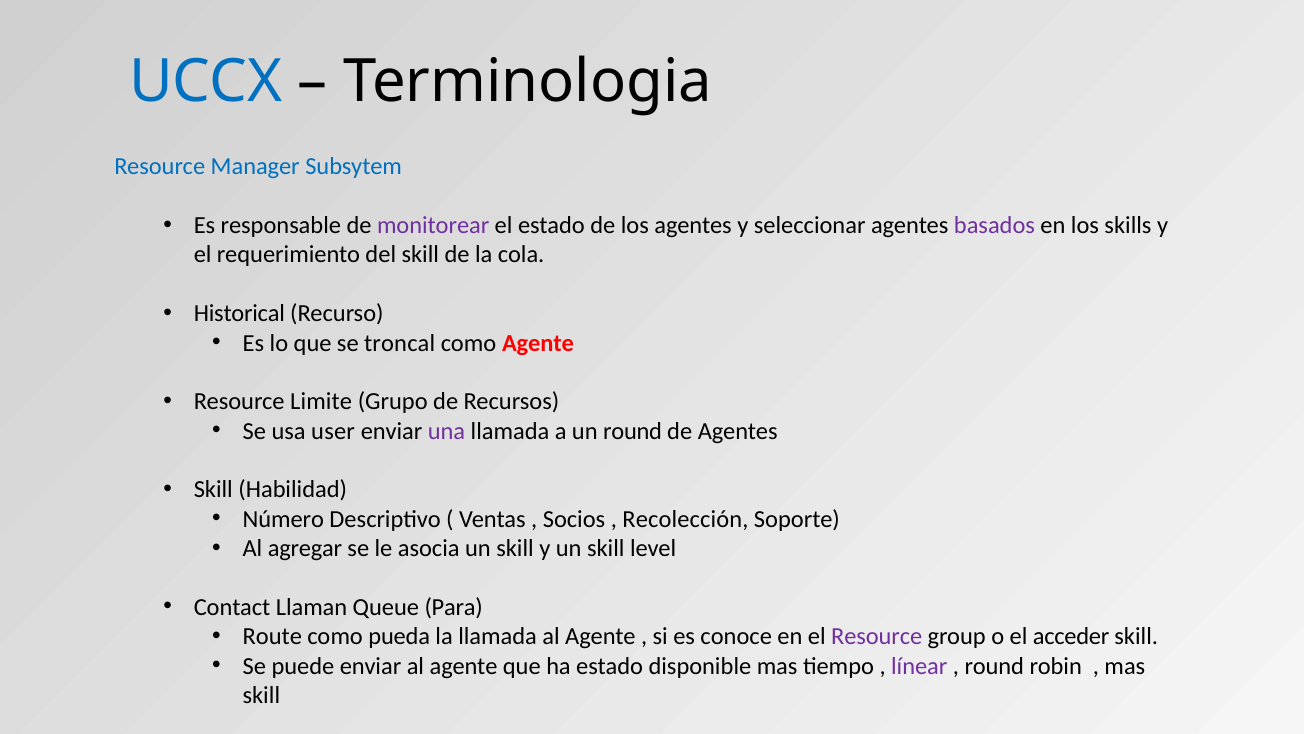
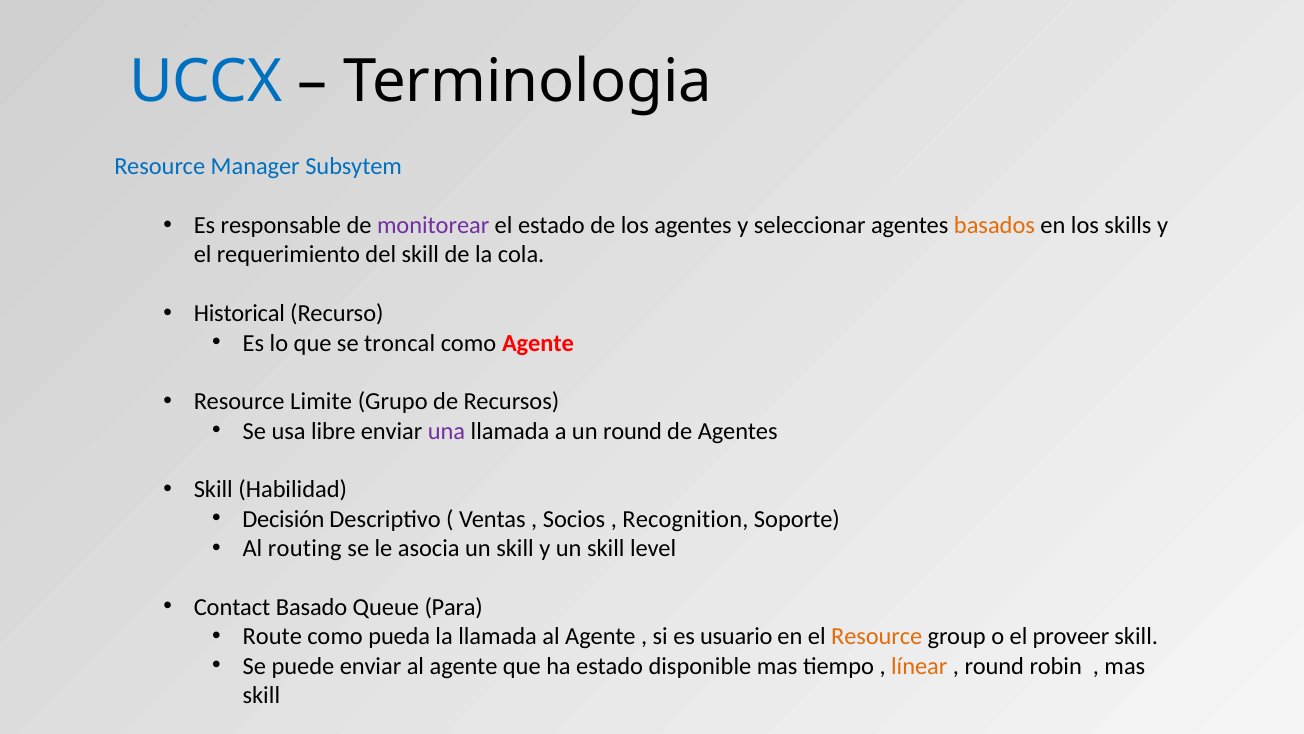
basados colour: purple -> orange
user: user -> libre
Número: Número -> Decisión
Recolección: Recolección -> Recognition
agregar: agregar -> routing
Llaman: Llaman -> Basado
conoce: conoce -> usuario
Resource at (877, 636) colour: purple -> orange
acceder: acceder -> proveer
línear colour: purple -> orange
